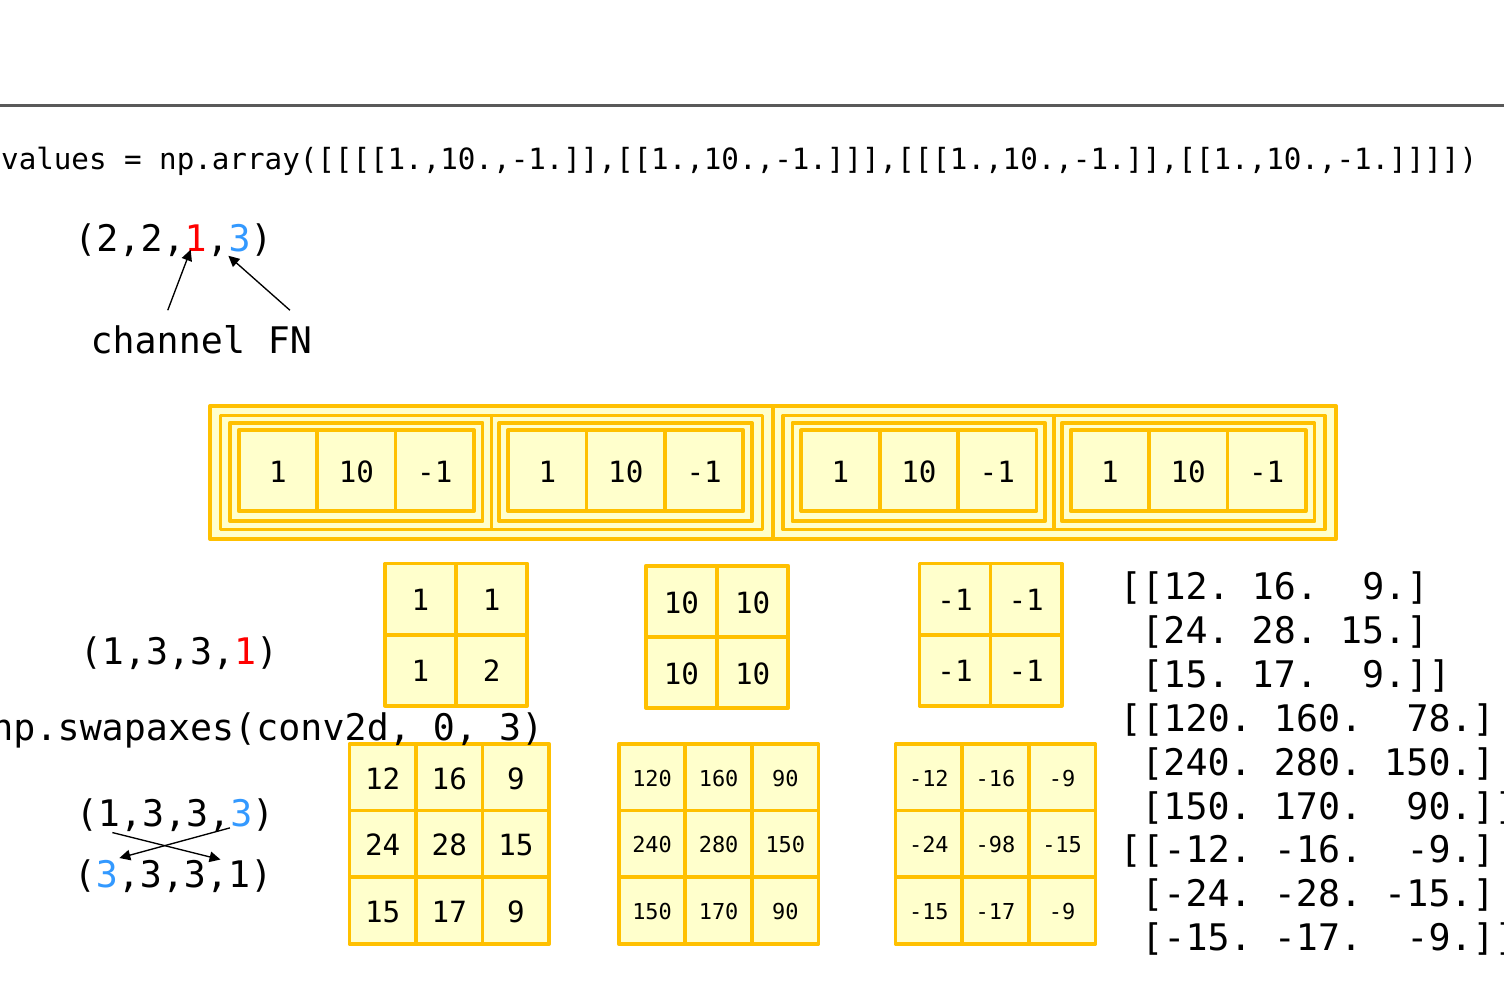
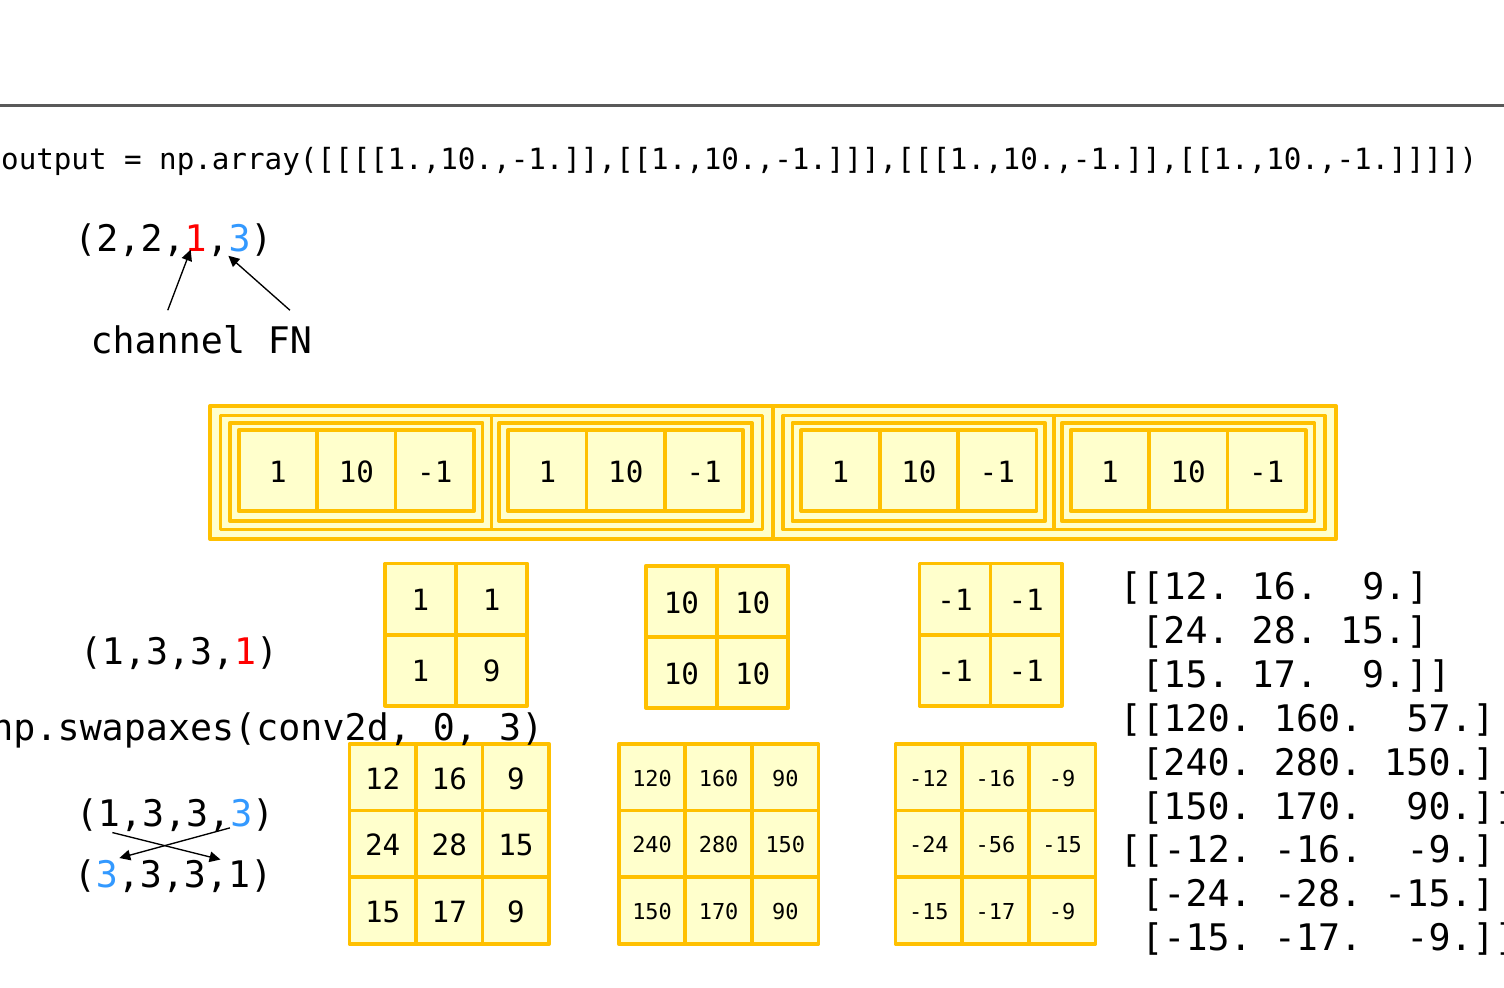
values: values -> output
1 2: 2 -> 9
78: 78 -> 57
-98: -98 -> -56
